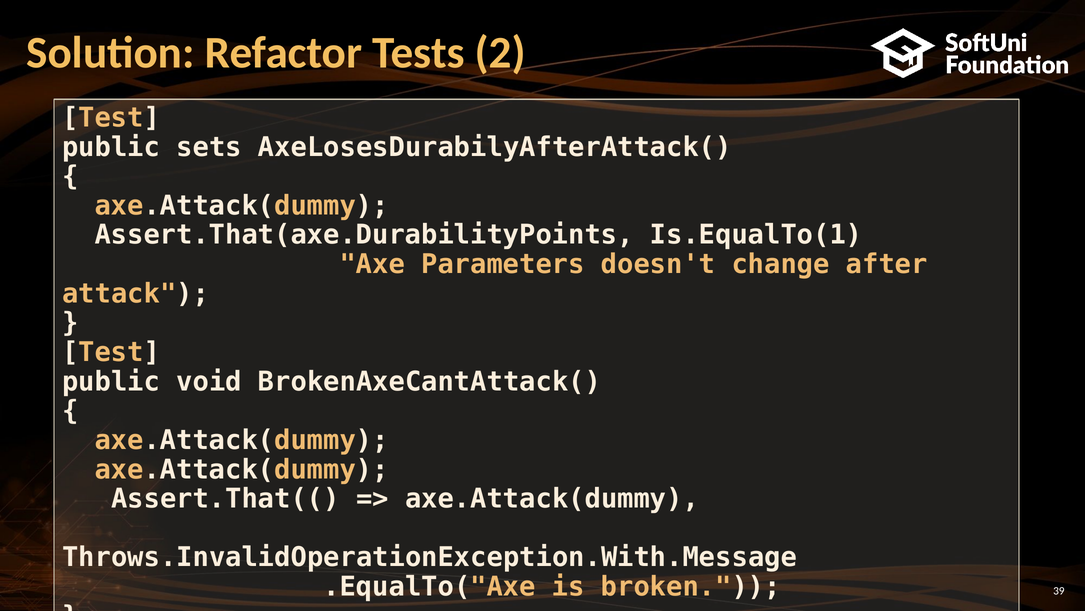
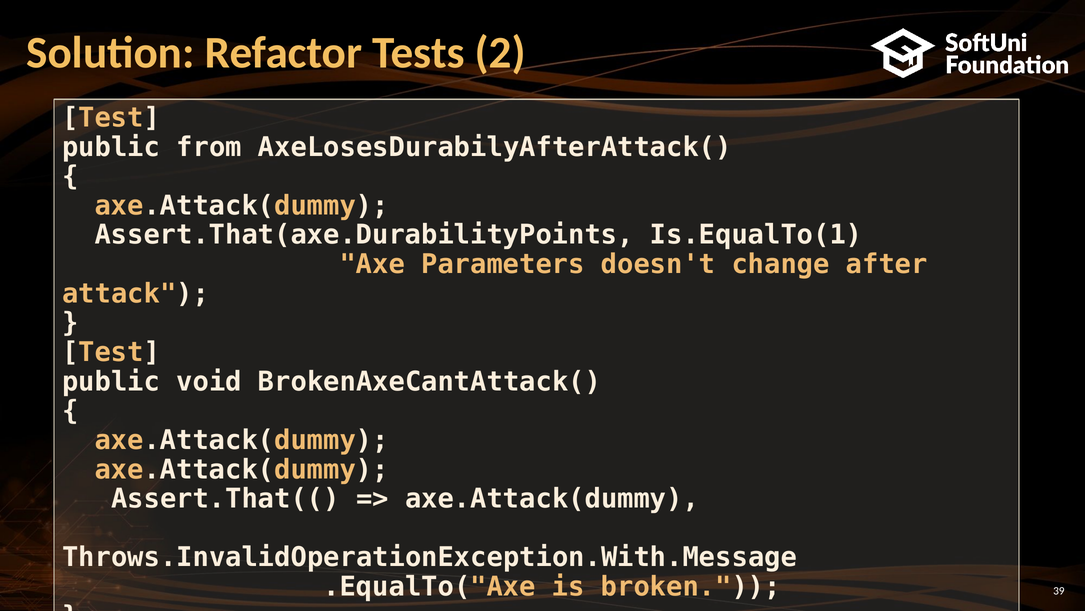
sets: sets -> from
